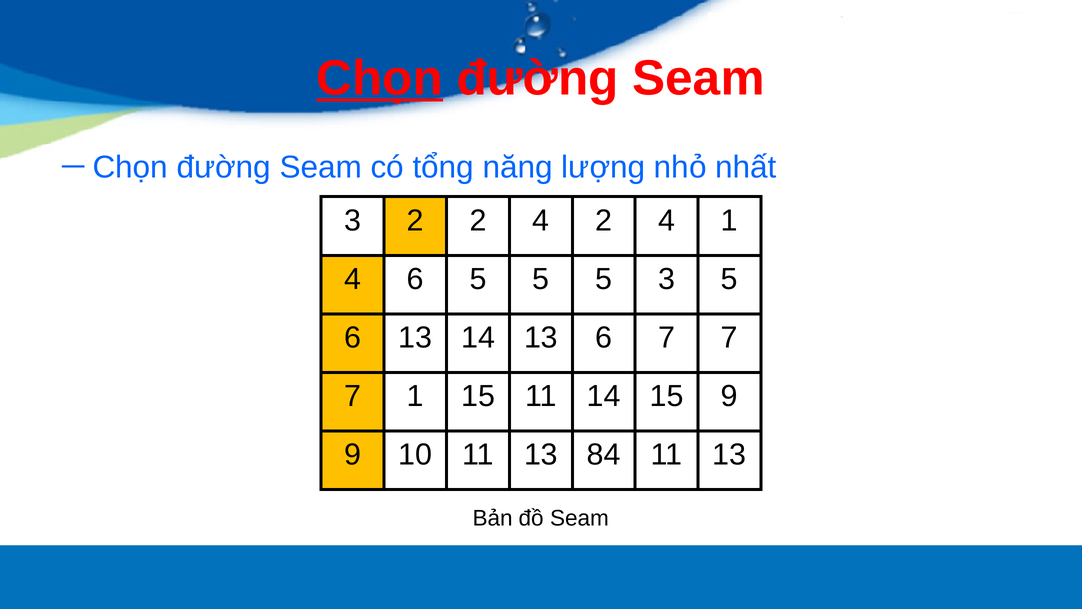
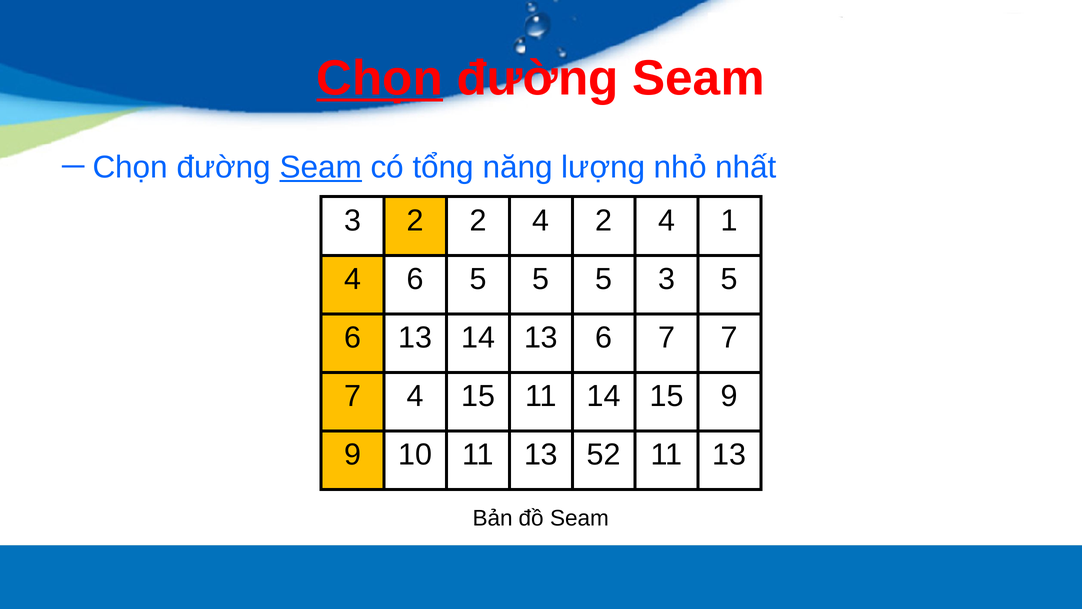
Seam at (321, 167) underline: none -> present
7 1: 1 -> 4
84: 84 -> 52
